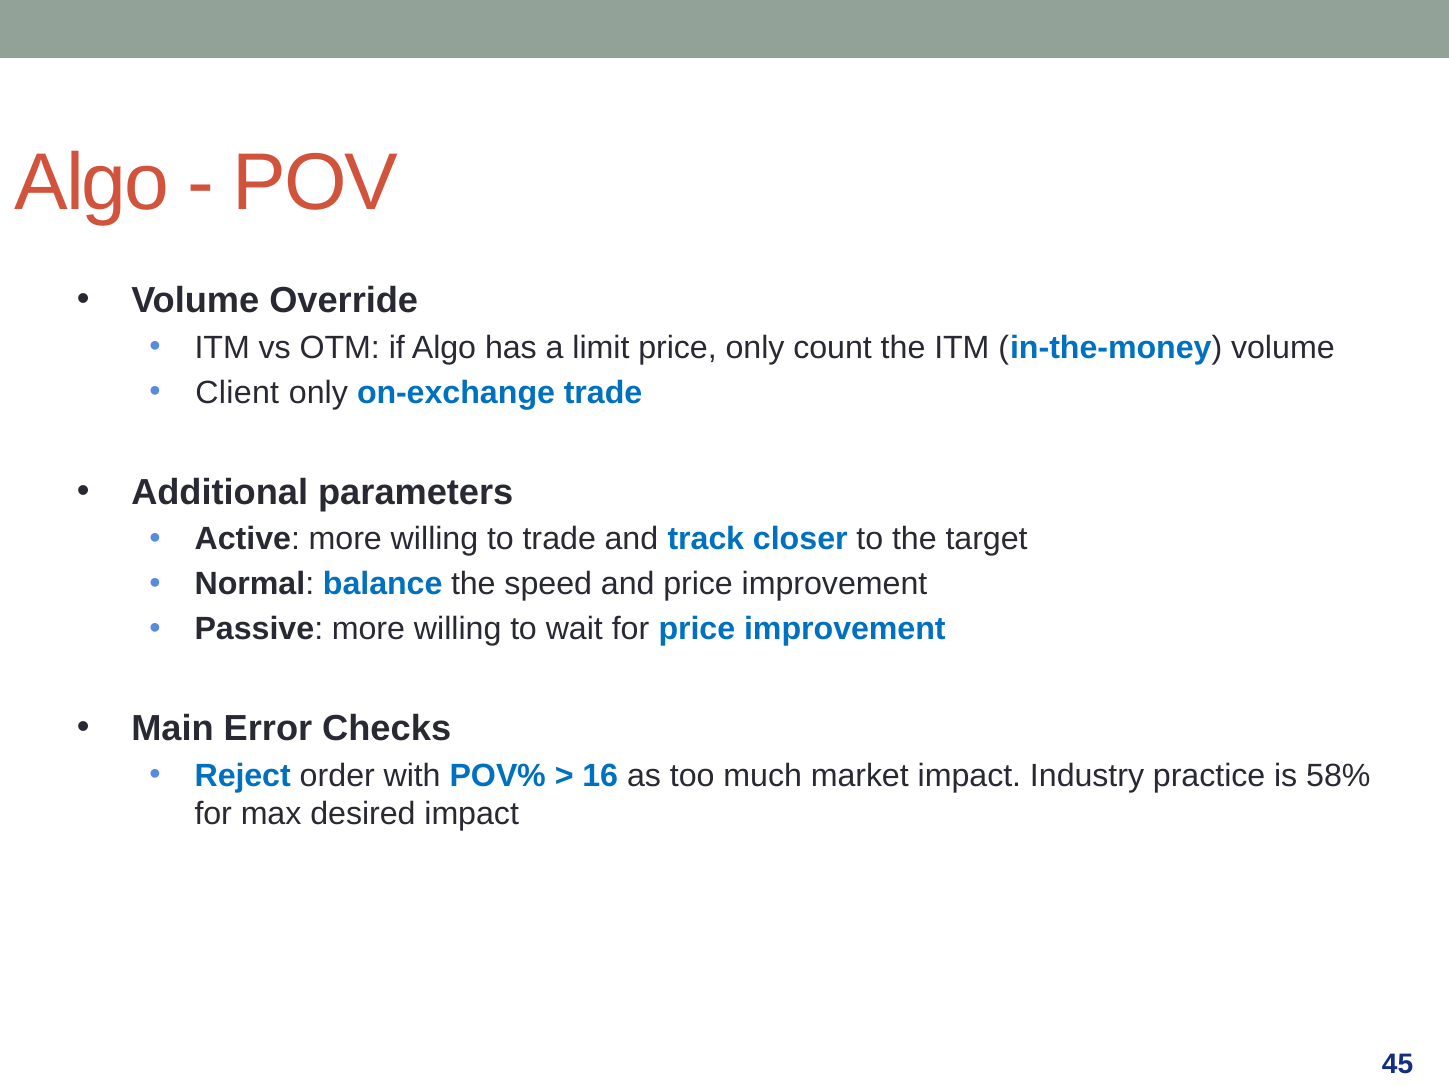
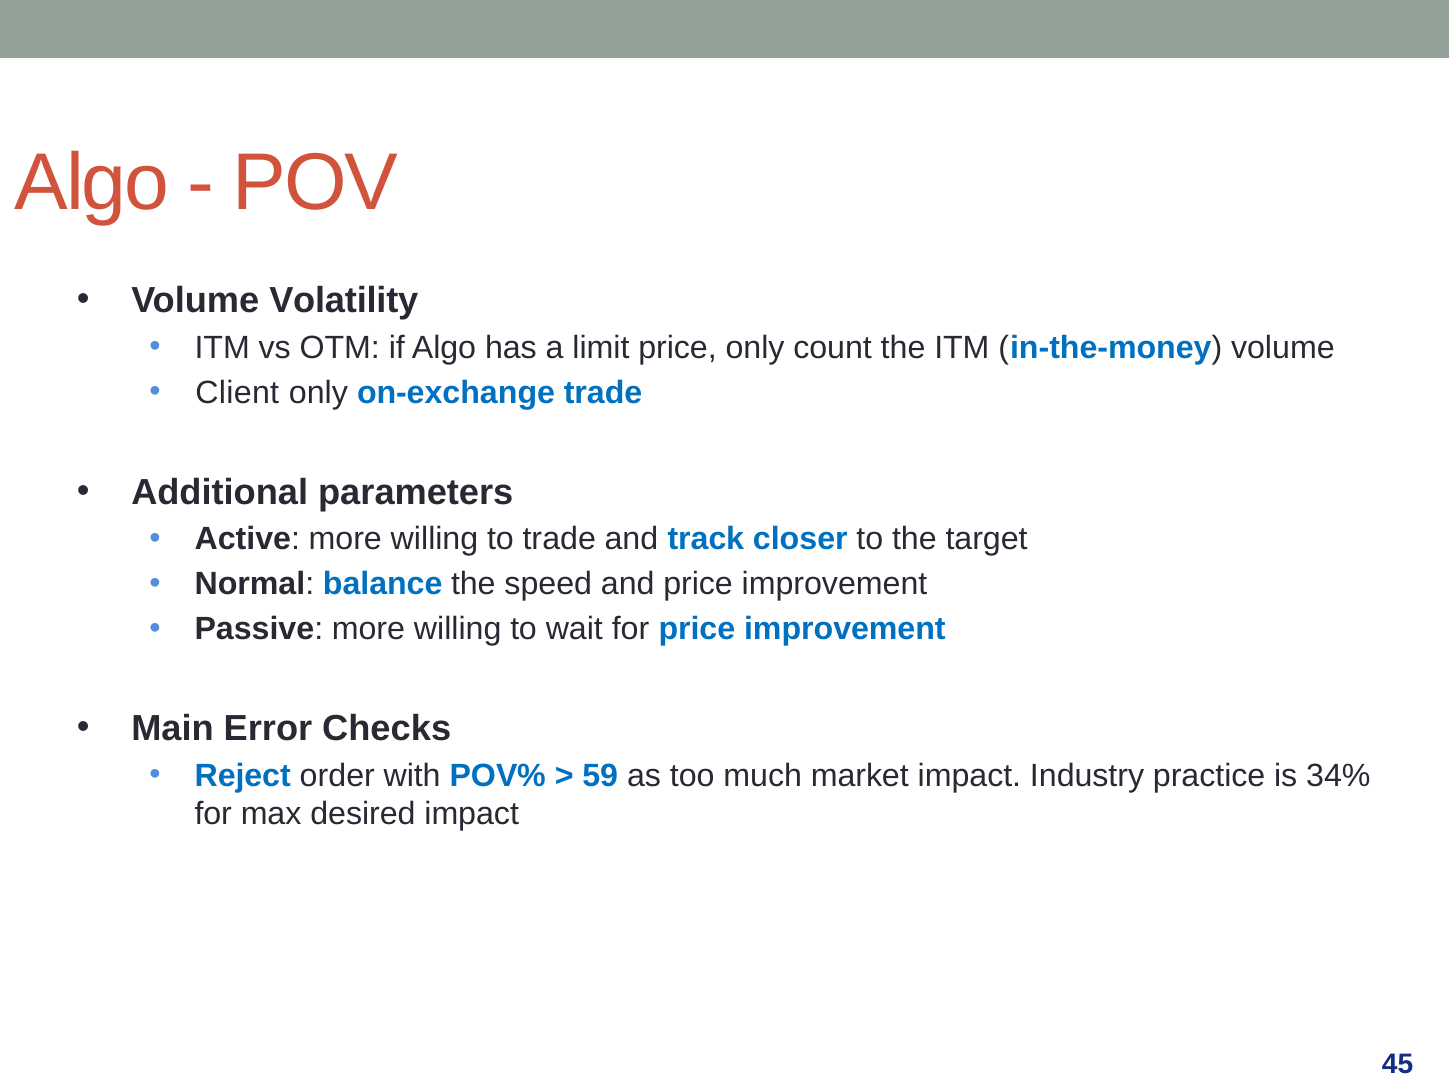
Override: Override -> Volatility
16: 16 -> 59
58%: 58% -> 34%
